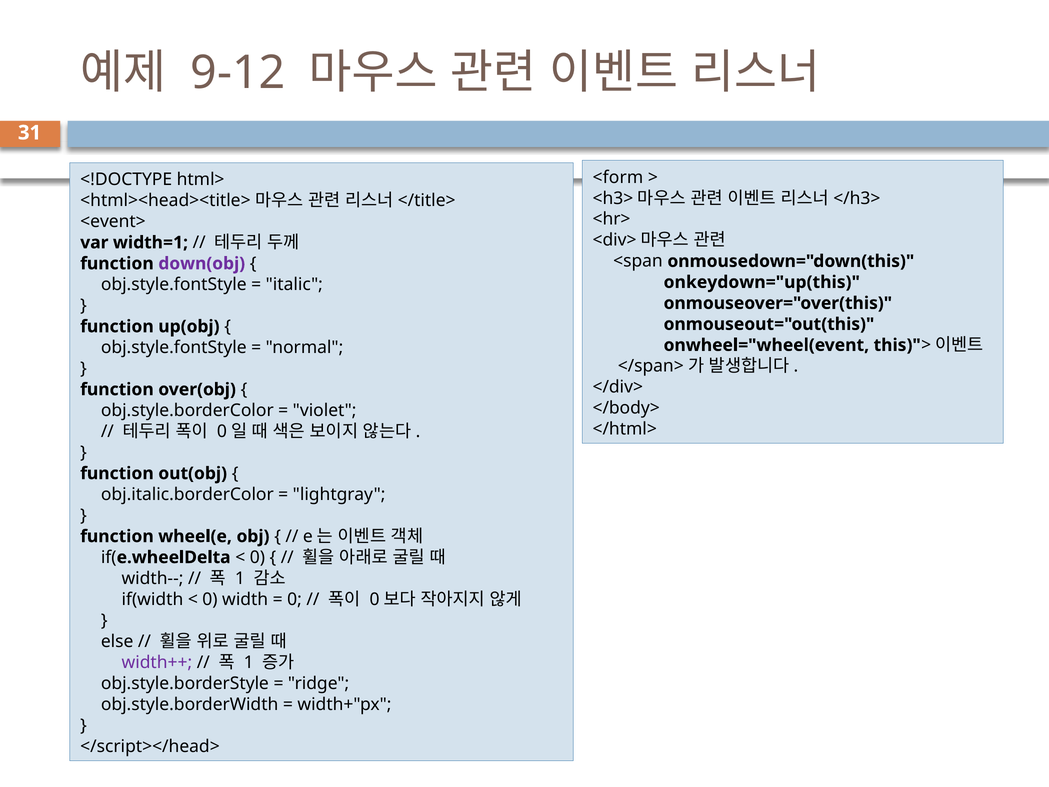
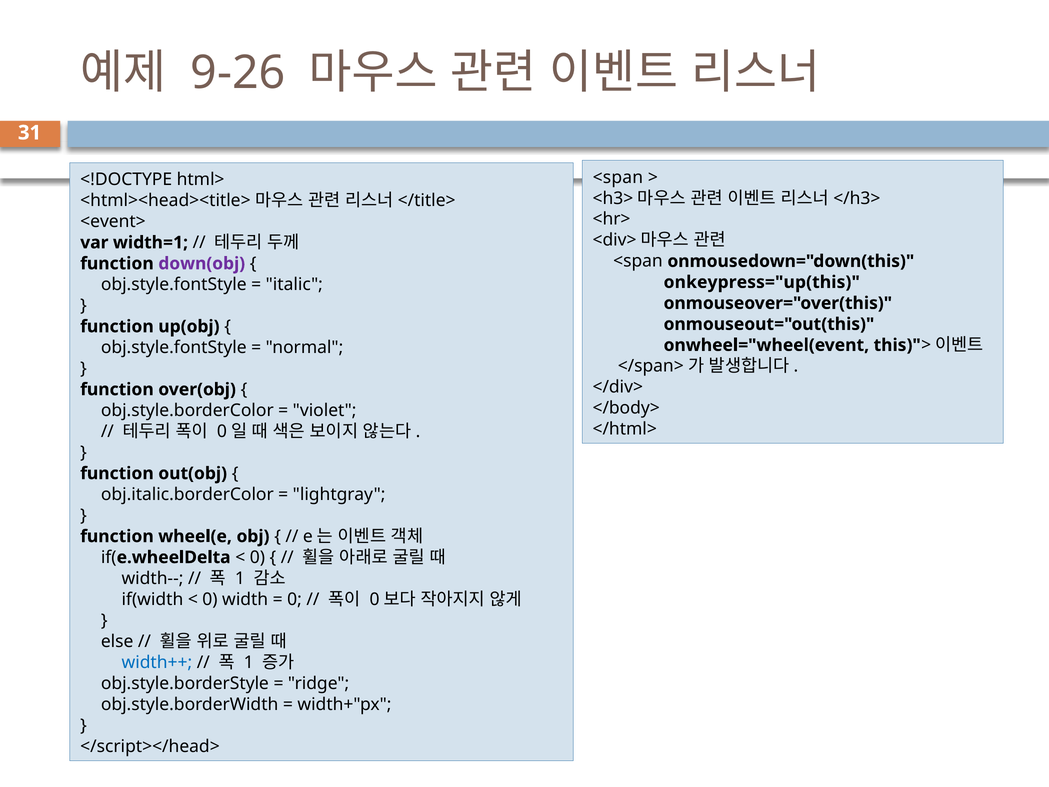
9-12: 9-12 -> 9-26
<form at (618, 177): <form -> <span
onkeydown="up(this: onkeydown="up(this -> onkeypress="up(this
width++ colour: purple -> blue
